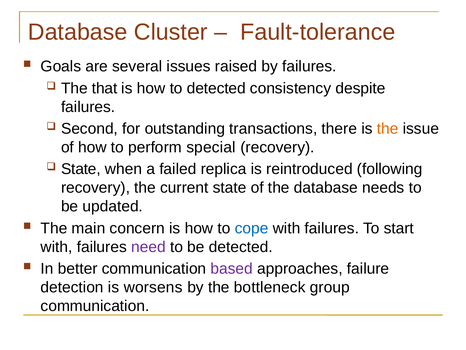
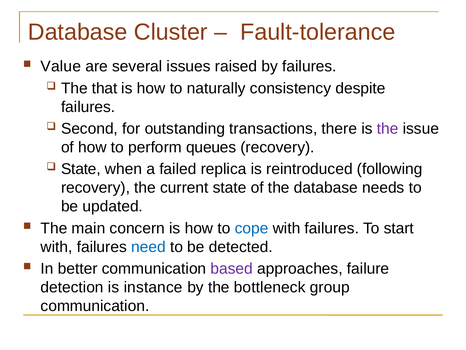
Goals: Goals -> Value
to detected: detected -> naturally
the at (388, 129) colour: orange -> purple
special: special -> queues
need colour: purple -> blue
worsens: worsens -> instance
